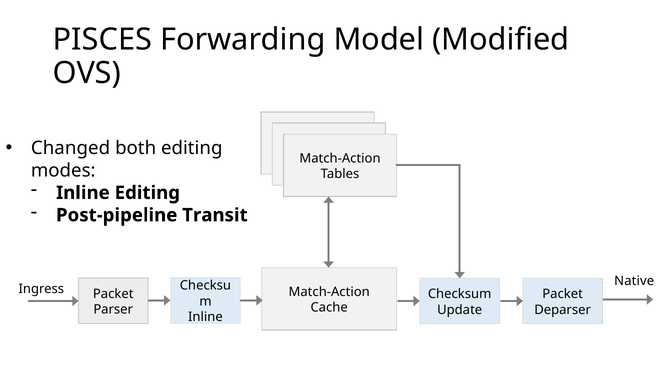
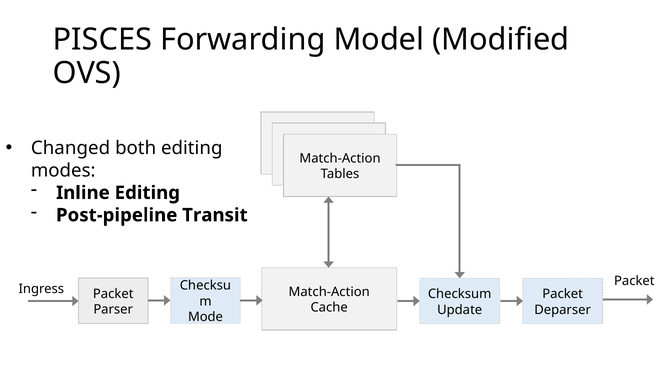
Native at (634, 281): Native -> Packet
Inline at (205, 317): Inline -> Mode
